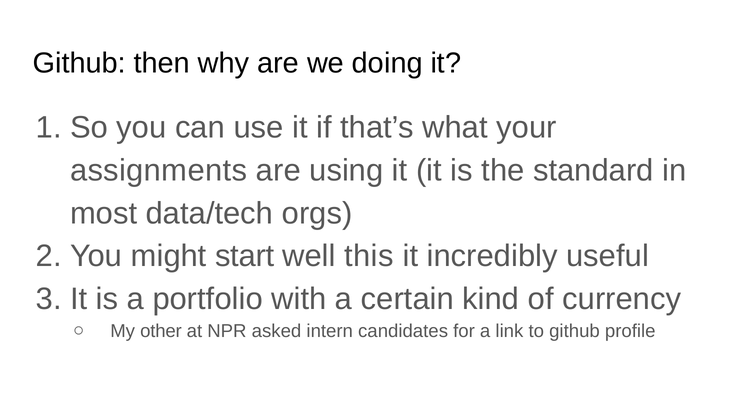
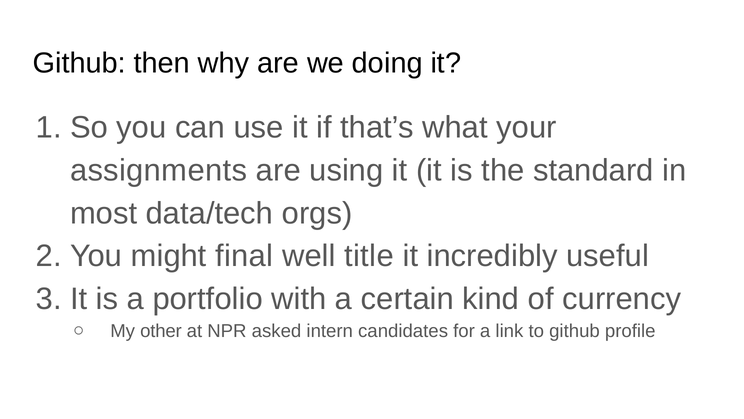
start: start -> final
this: this -> title
